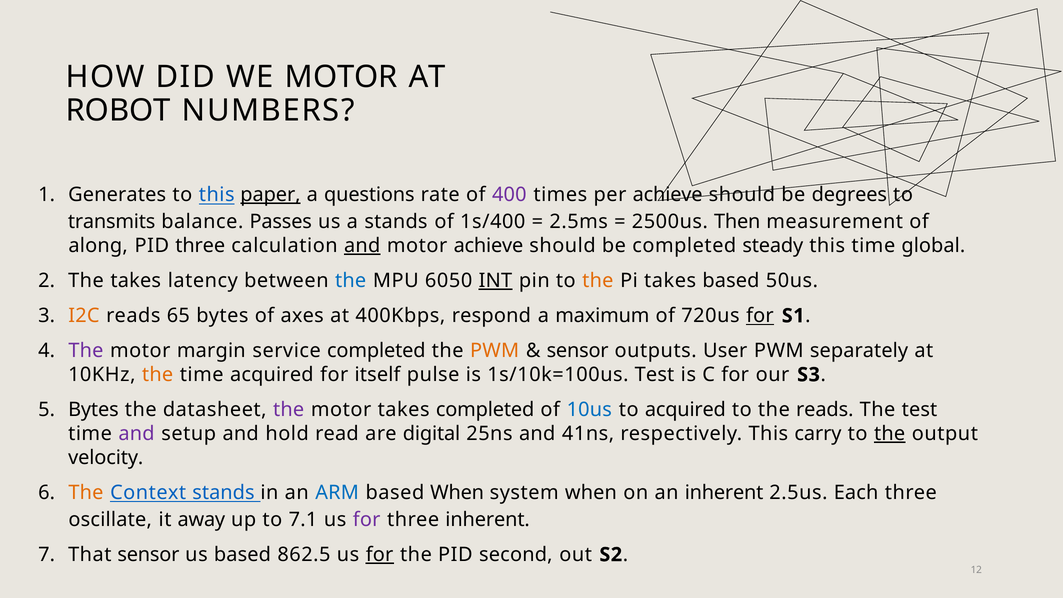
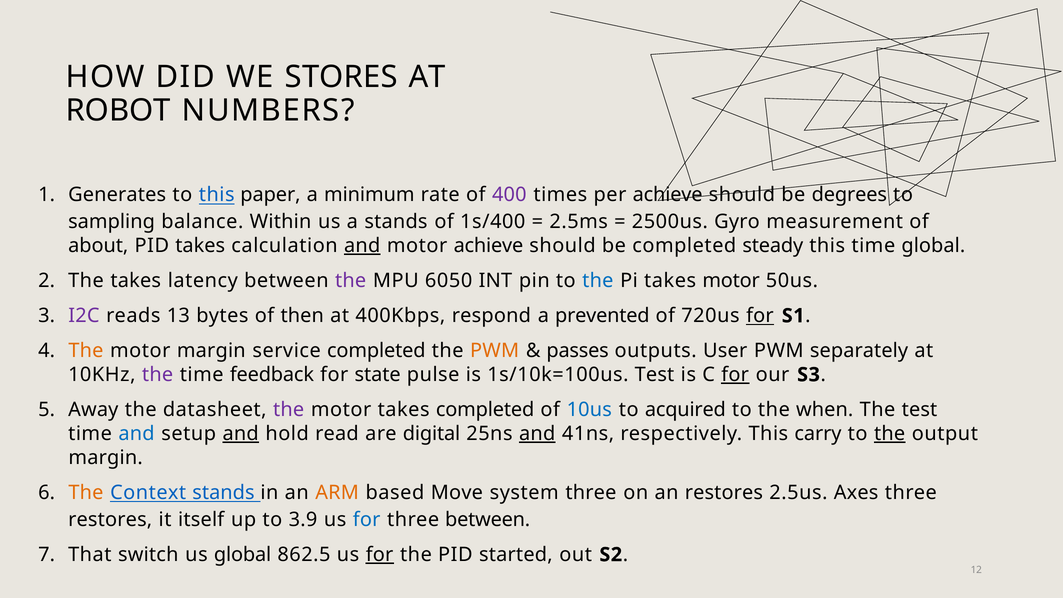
WE MOTOR: MOTOR -> STORES
paper underline: present -> none
questions: questions -> minimum
transmits: transmits -> sampling
Passes: Passes -> Within
Then: Then -> Gyro
along: along -> about
PID three: three -> takes
the at (351, 281) colour: blue -> purple
INT underline: present -> none
the at (598, 281) colour: orange -> blue
takes based: based -> motor
I2C colour: orange -> purple
65: 65 -> 13
axes: axes -> then
maximum: maximum -> prevented
The at (86, 351) colour: purple -> orange
sensor at (578, 351): sensor -> passes
the at (158, 375) colour: orange -> purple
time acquired: acquired -> feedback
itself: itself -> state
for at (735, 375) underline: none -> present
Bytes at (93, 410): Bytes -> Away
the reads: reads -> when
and at (136, 434) colour: purple -> blue
and at (241, 434) underline: none -> present
and at (537, 434) underline: none -> present
velocity at (106, 457): velocity -> margin
ARM colour: blue -> orange
based When: When -> Move
system when: when -> three
an inherent: inherent -> restores
Each: Each -> Axes
oscillate at (110, 520): oscillate -> restores
away: away -> itself
7.1: 7.1 -> 3.9
for at (367, 520) colour: purple -> blue
three inherent: inherent -> between
That sensor: sensor -> switch
us based: based -> global
second: second -> started
